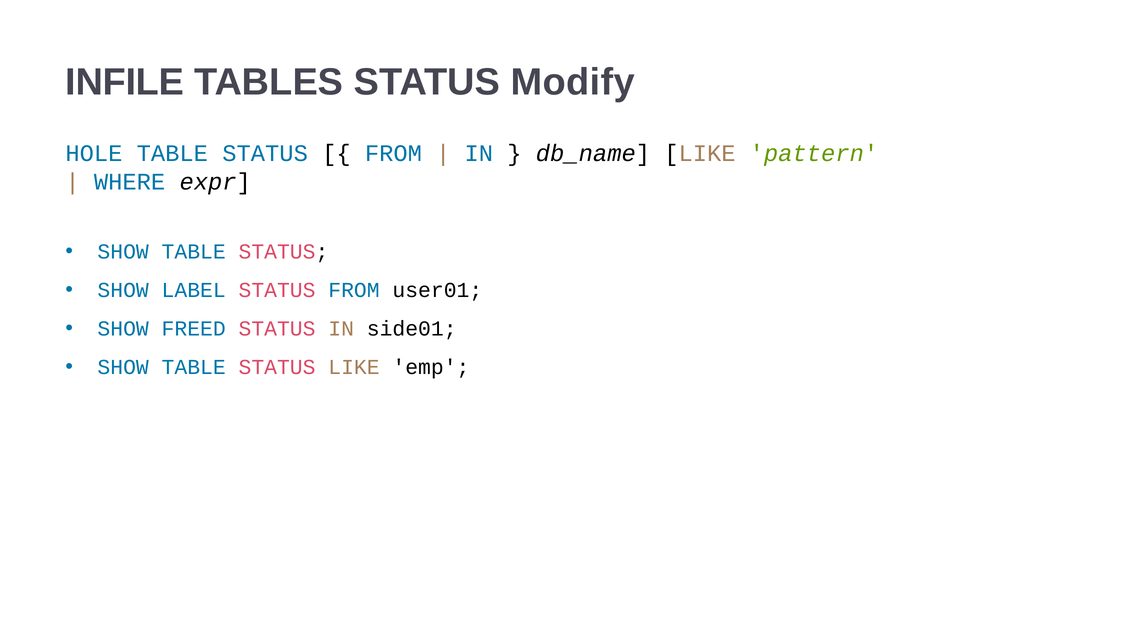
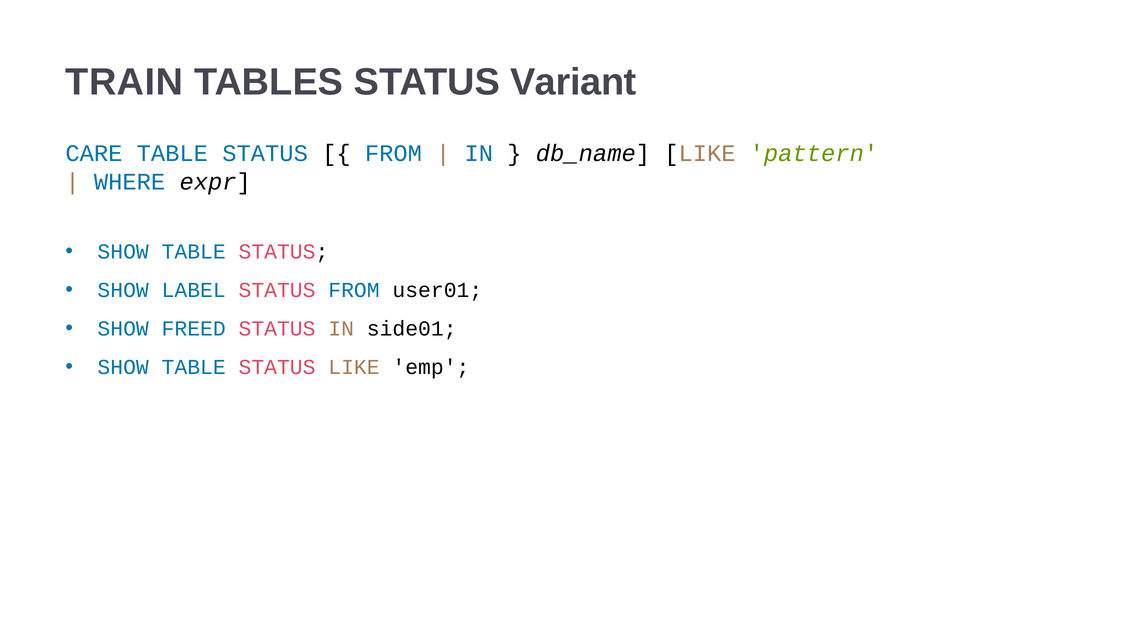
INFILE: INFILE -> TRAIN
Modify: Modify -> Variant
HOLE: HOLE -> CARE
